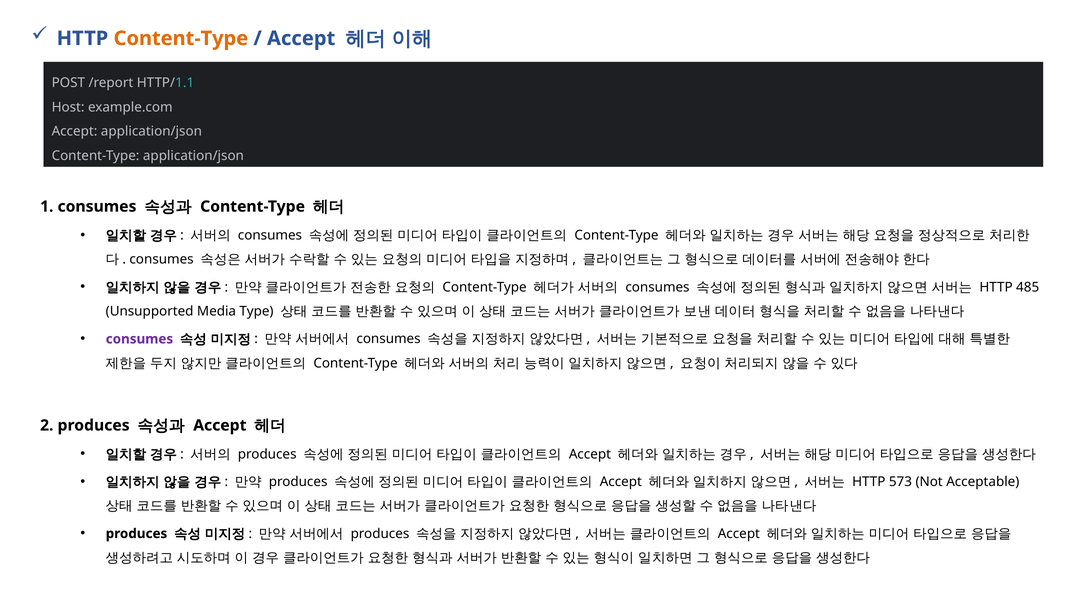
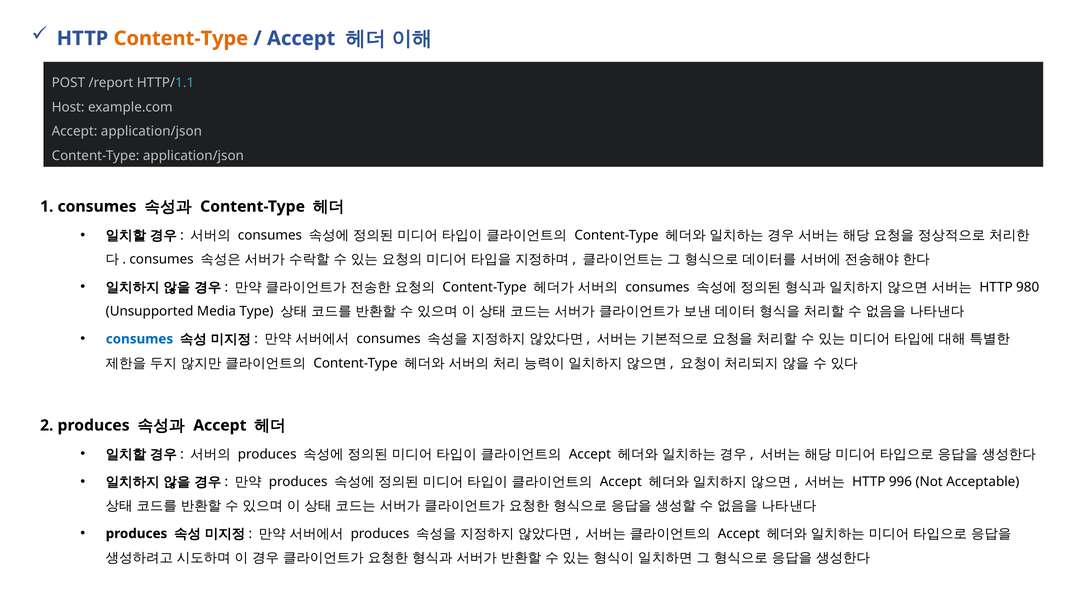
485: 485 -> 980
consumes at (139, 339) colour: purple -> blue
573: 573 -> 996
